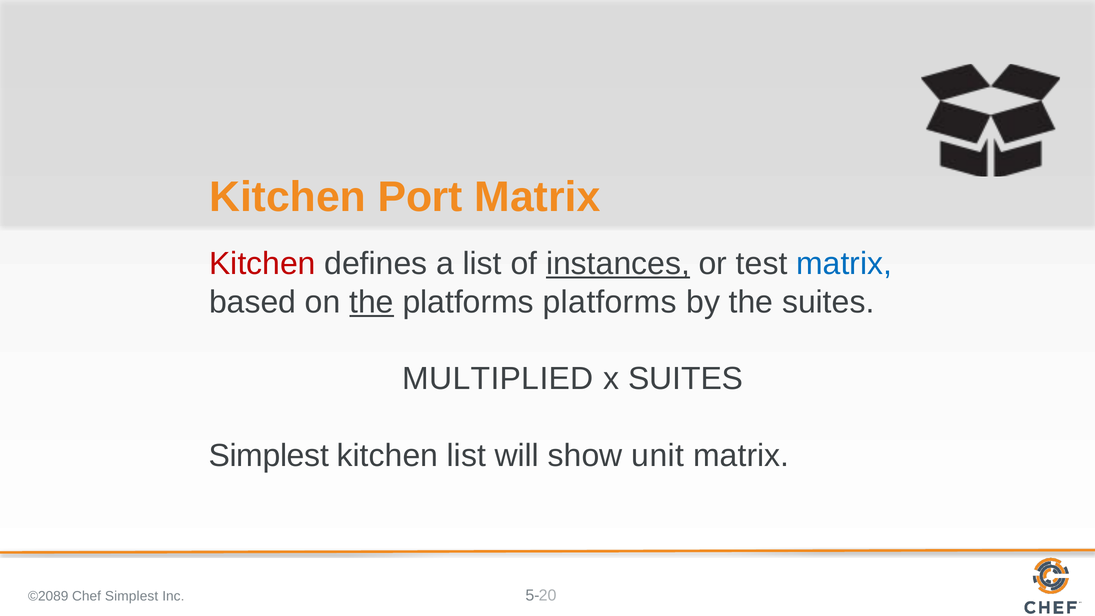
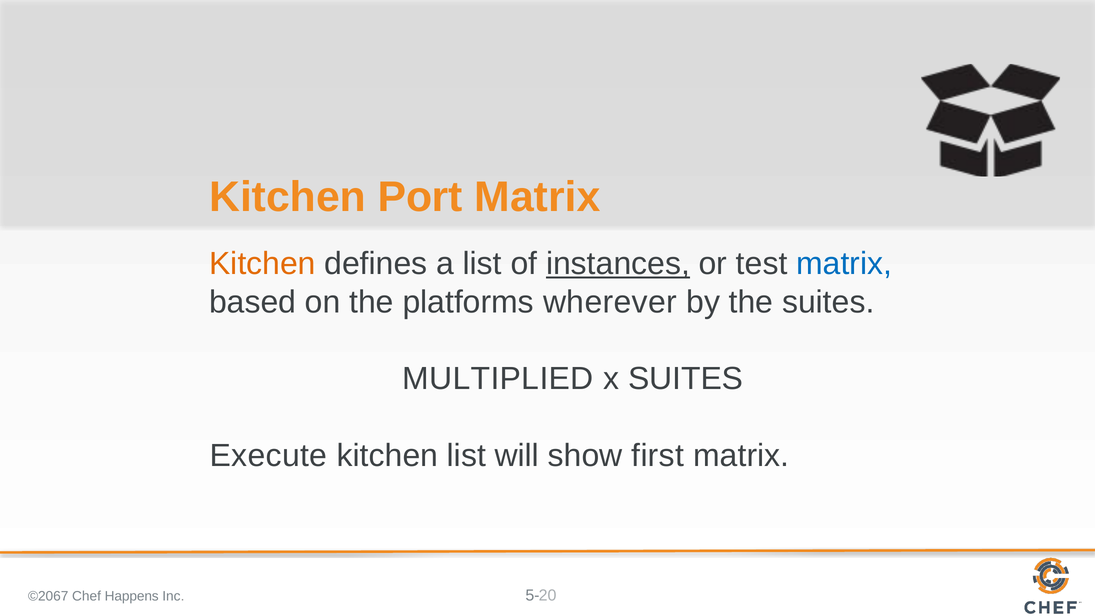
Kitchen at (262, 264) colour: red -> orange
the at (372, 302) underline: present -> none
platforms platforms: platforms -> wherever
Simplest at (269, 456): Simplest -> Execute
unit: unit -> first
©2089: ©2089 -> ©2067
Chef Simplest: Simplest -> Happens
